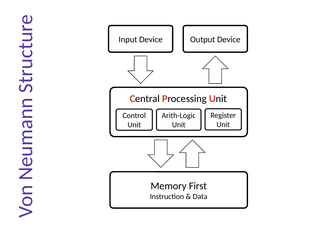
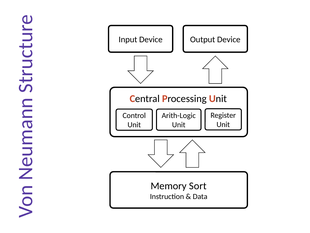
First: First -> Sort
